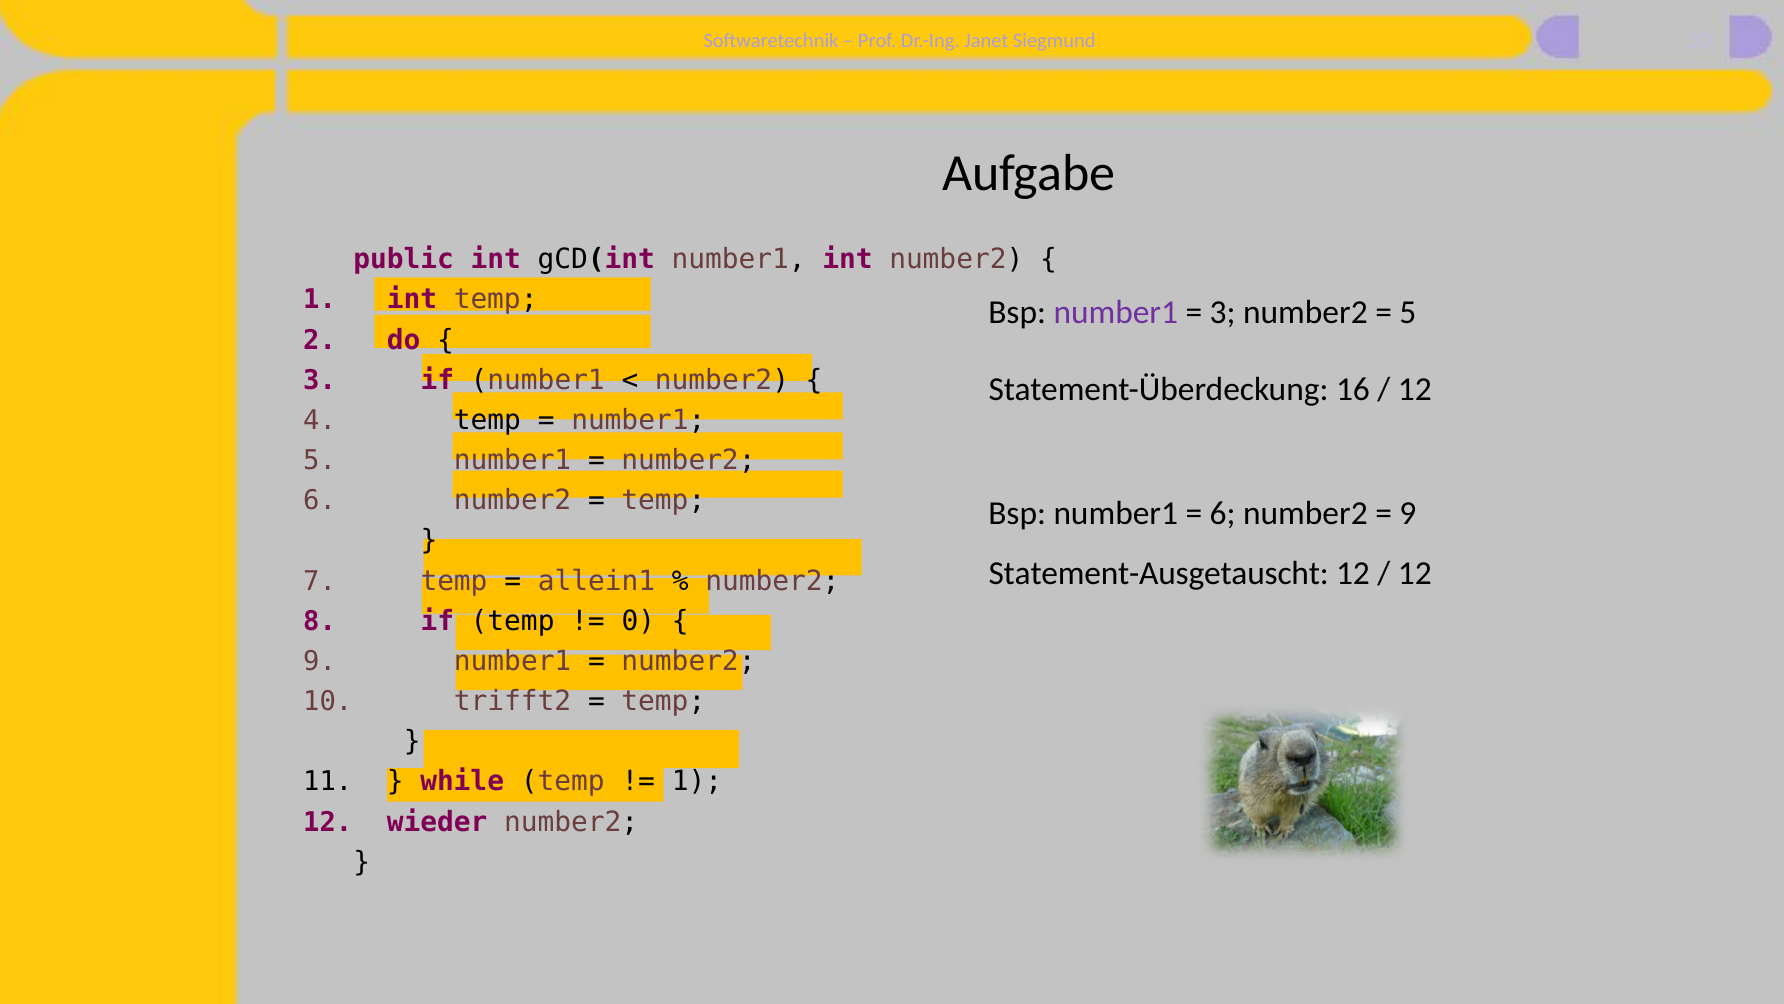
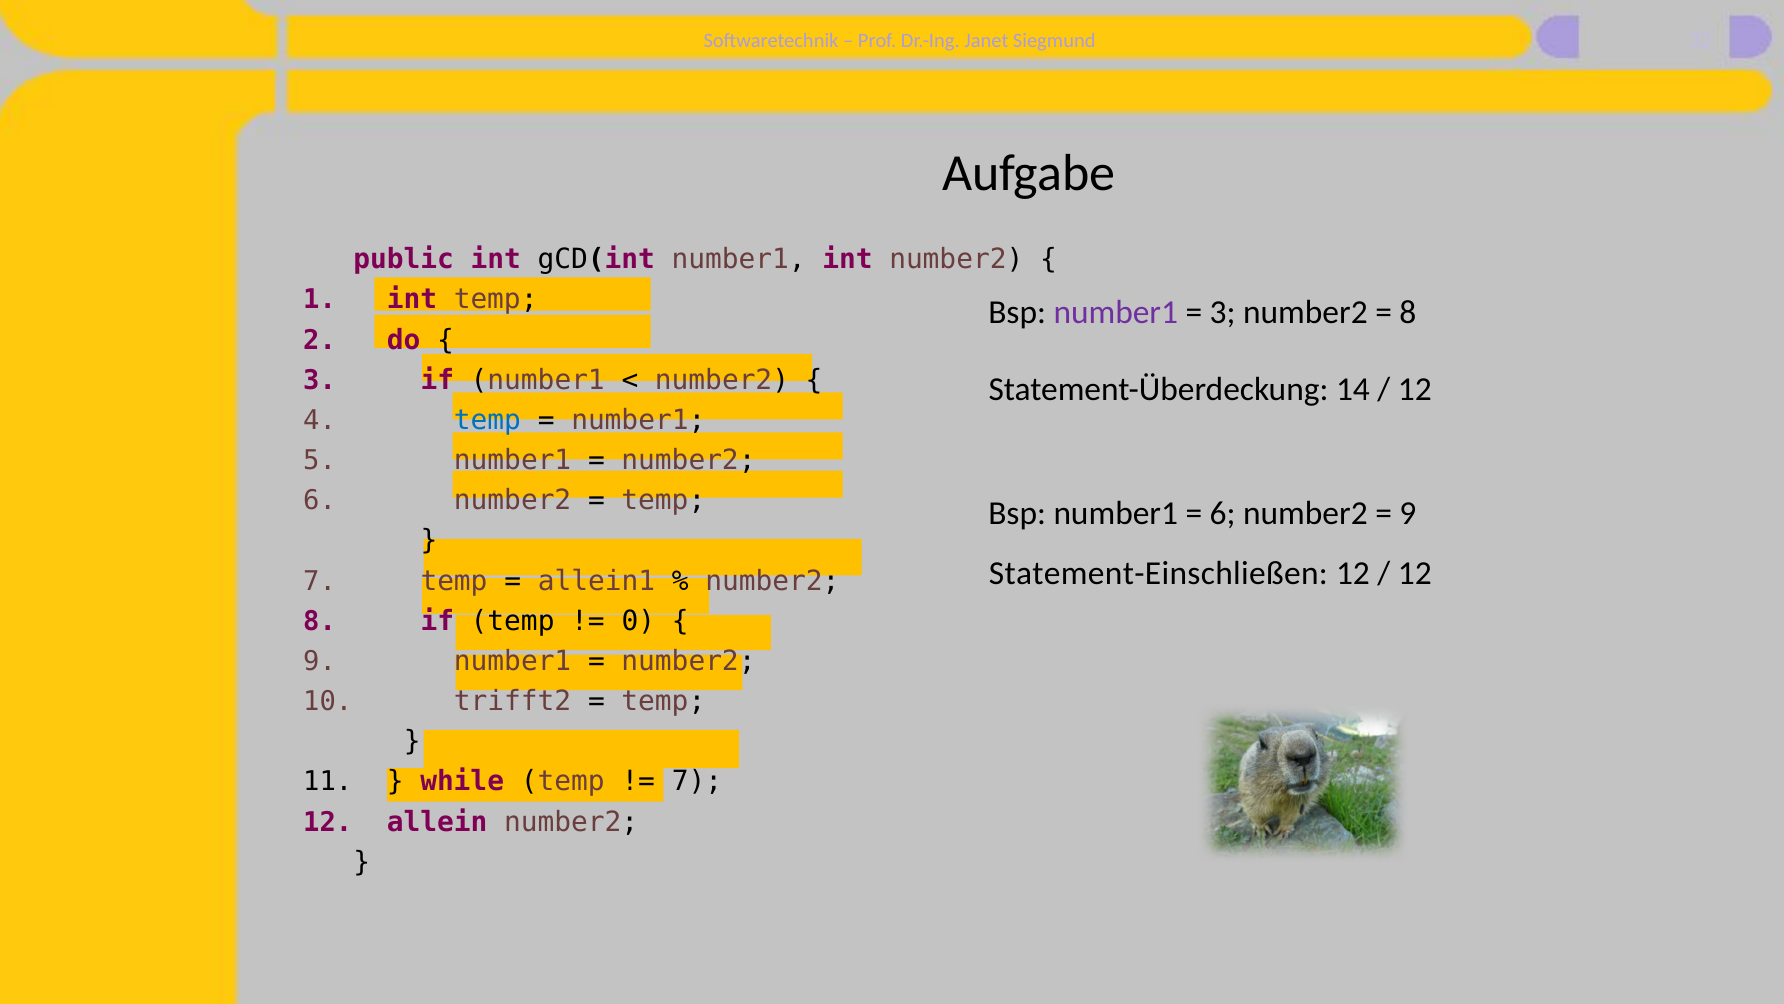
5 at (1408, 313): 5 -> 8
16: 16 -> 14
temp at (487, 420) colour: black -> blue
Statement-Ausgetauscht: Statement-Ausgetauscht -> Statement-Einschließen
1 at (697, 781): 1 -> 7
wieder: wieder -> allein
